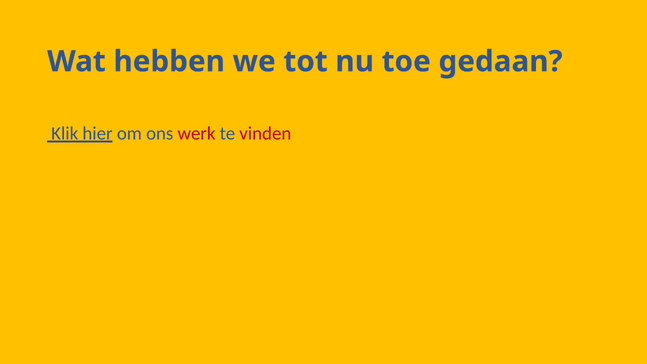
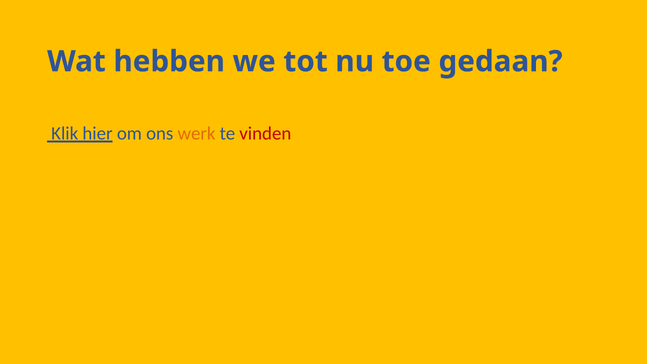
werk colour: red -> orange
